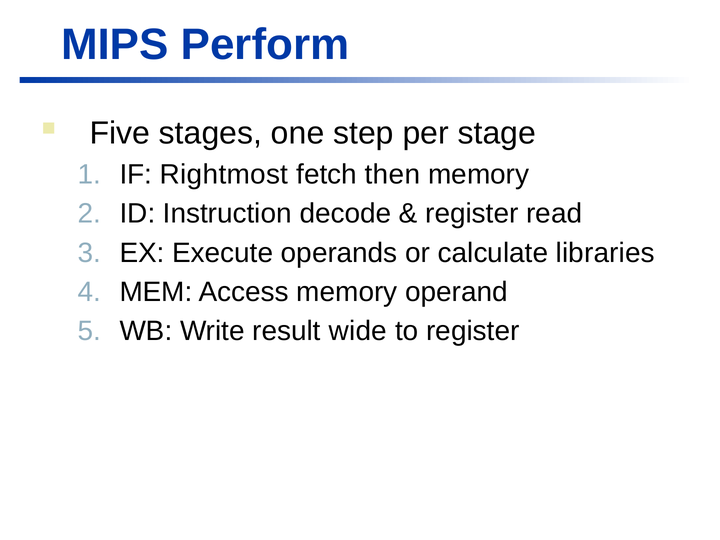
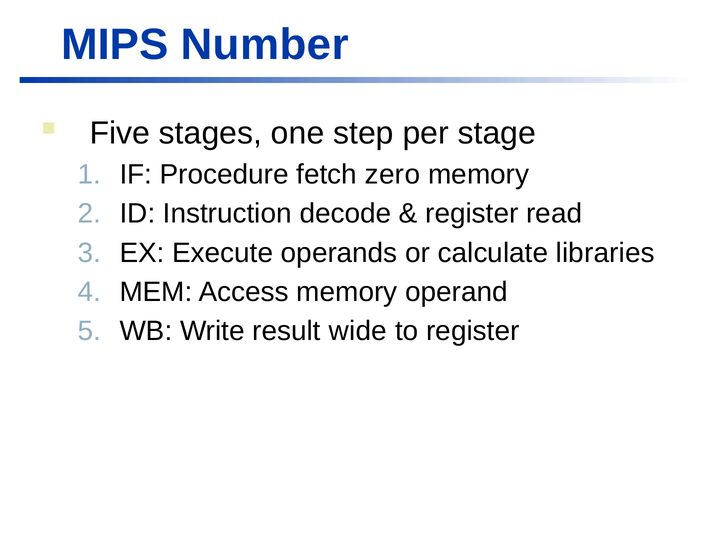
Perform: Perform -> Number
Rightmost: Rightmost -> Procedure
then: then -> zero
